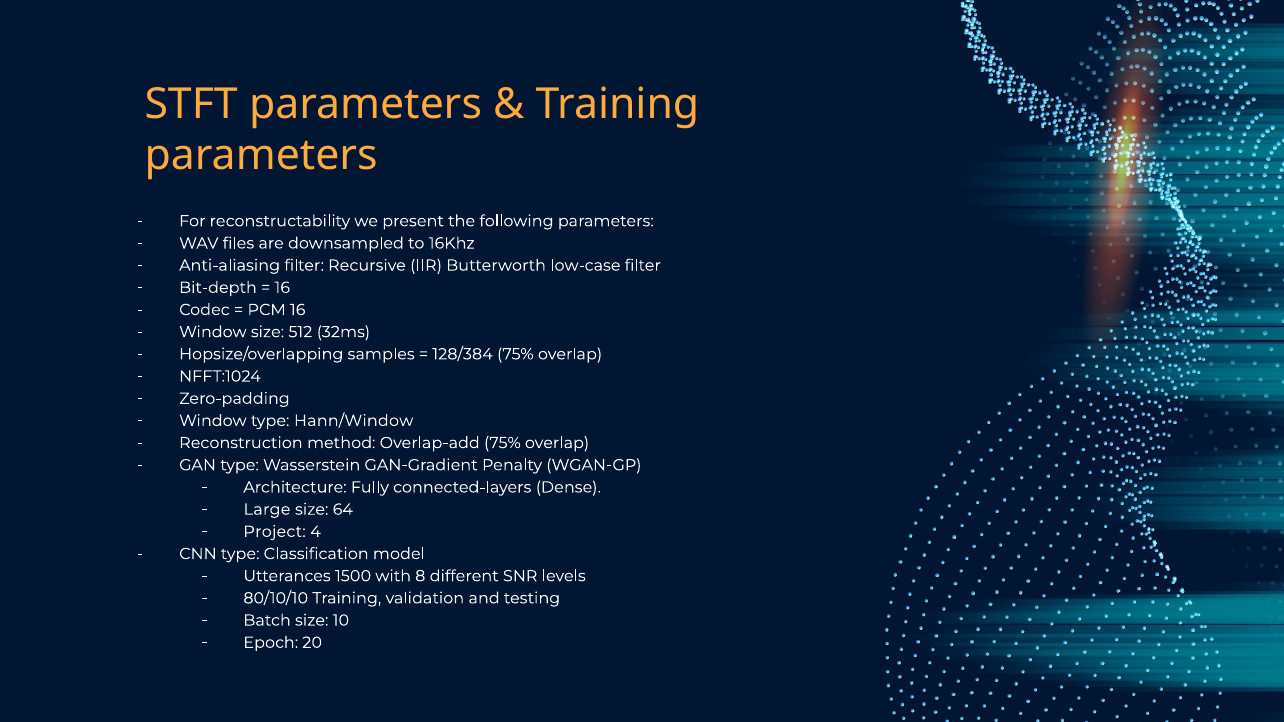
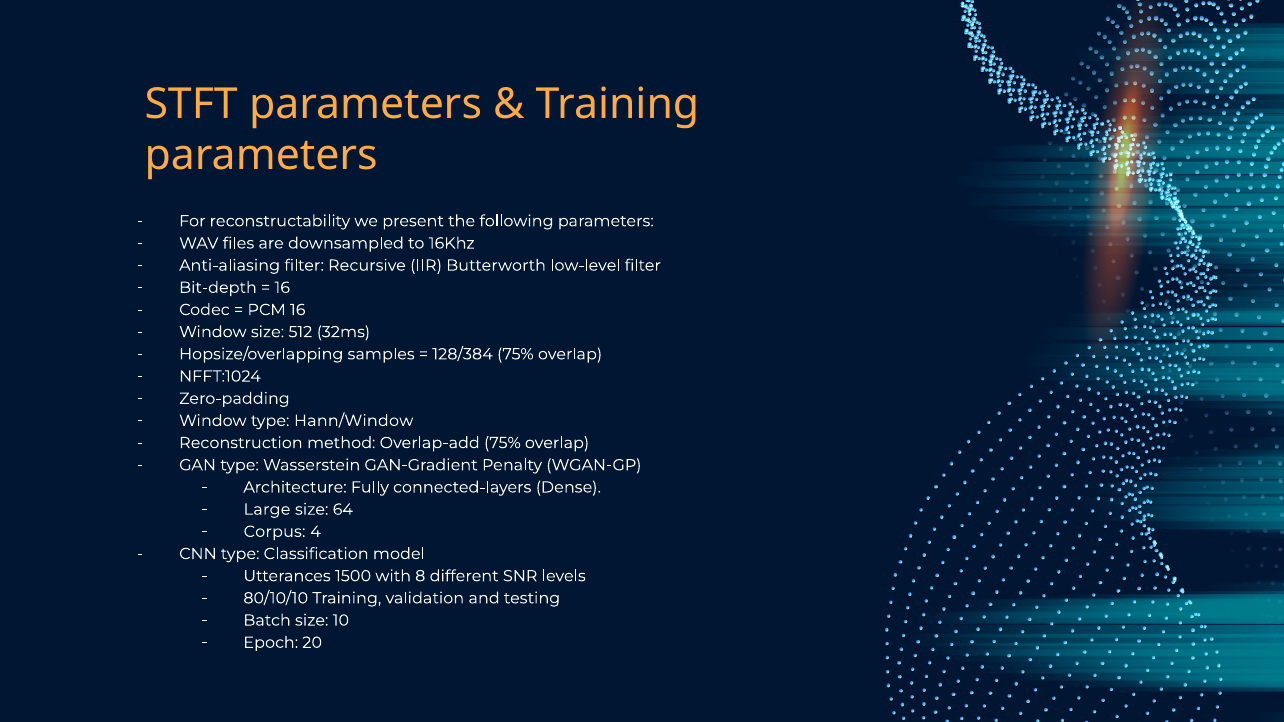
low-case: low-case -> low-level
Project: Project -> Corpus
